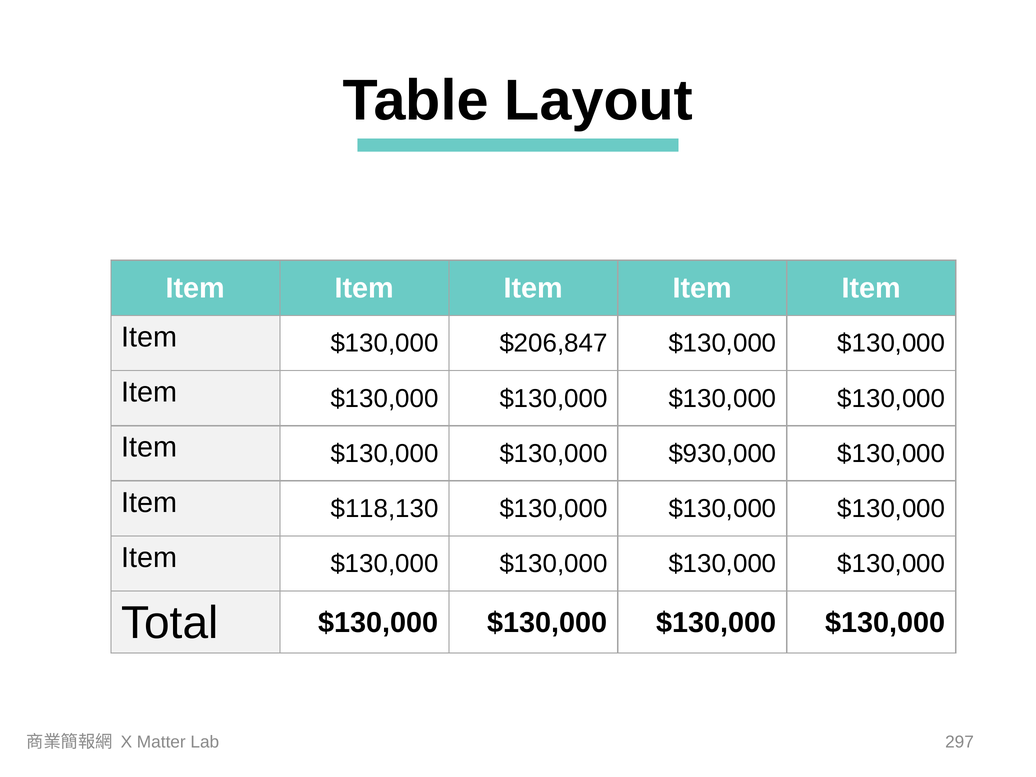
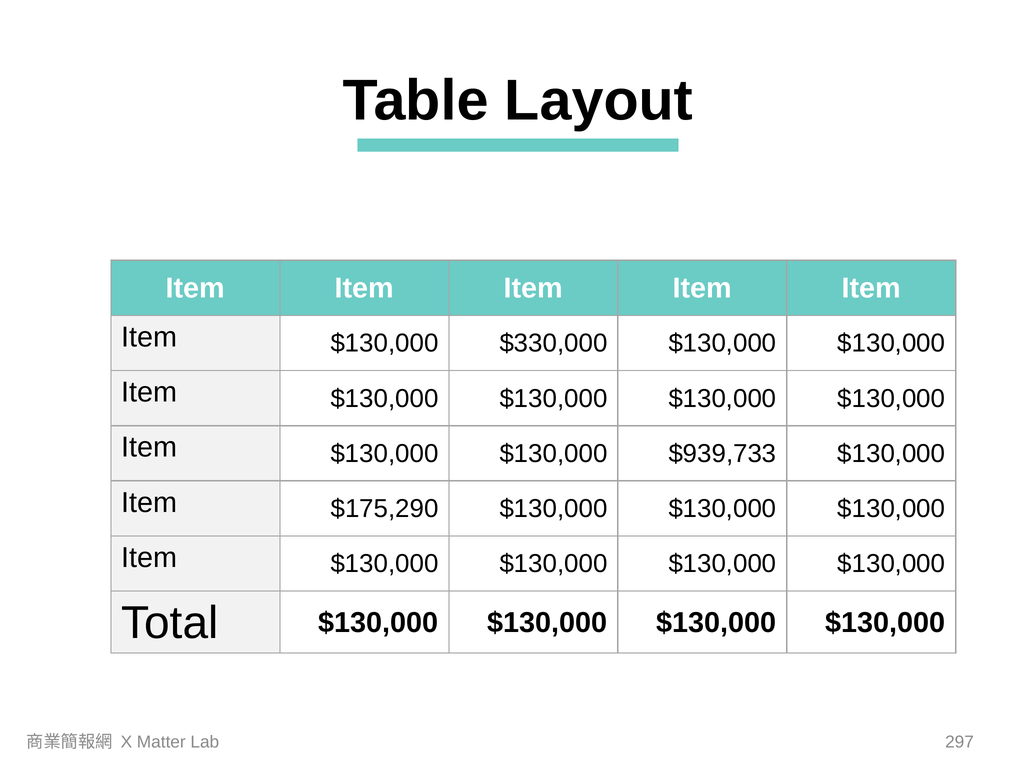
$206,847: $206,847 -> $330,000
$930,000: $930,000 -> $939,733
$118,130: $118,130 -> $175,290
